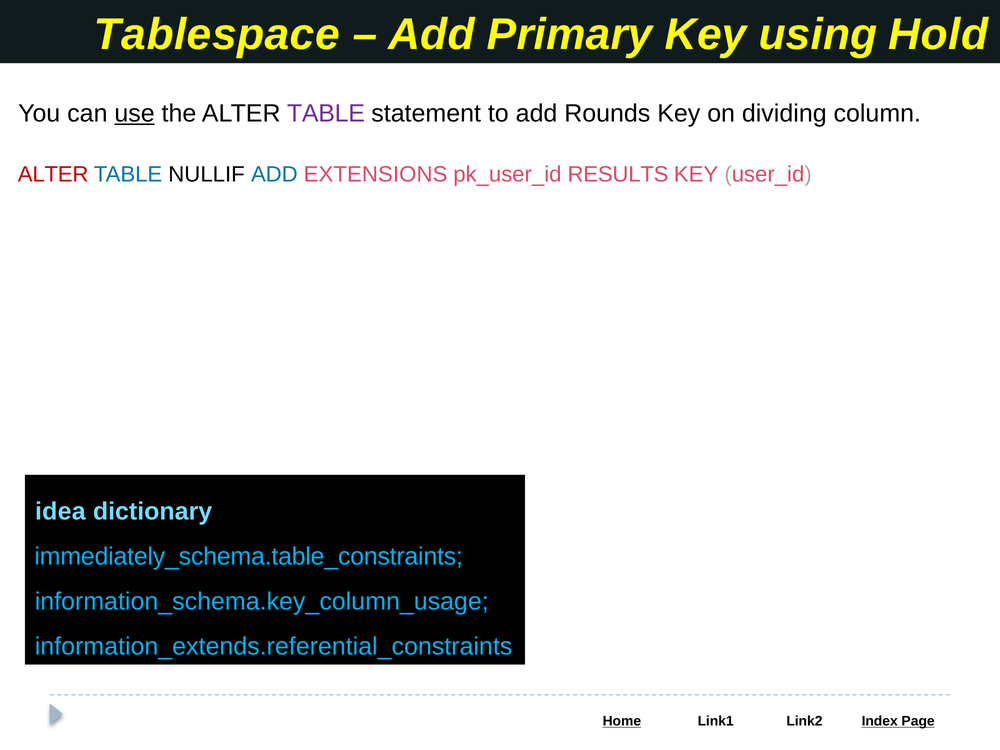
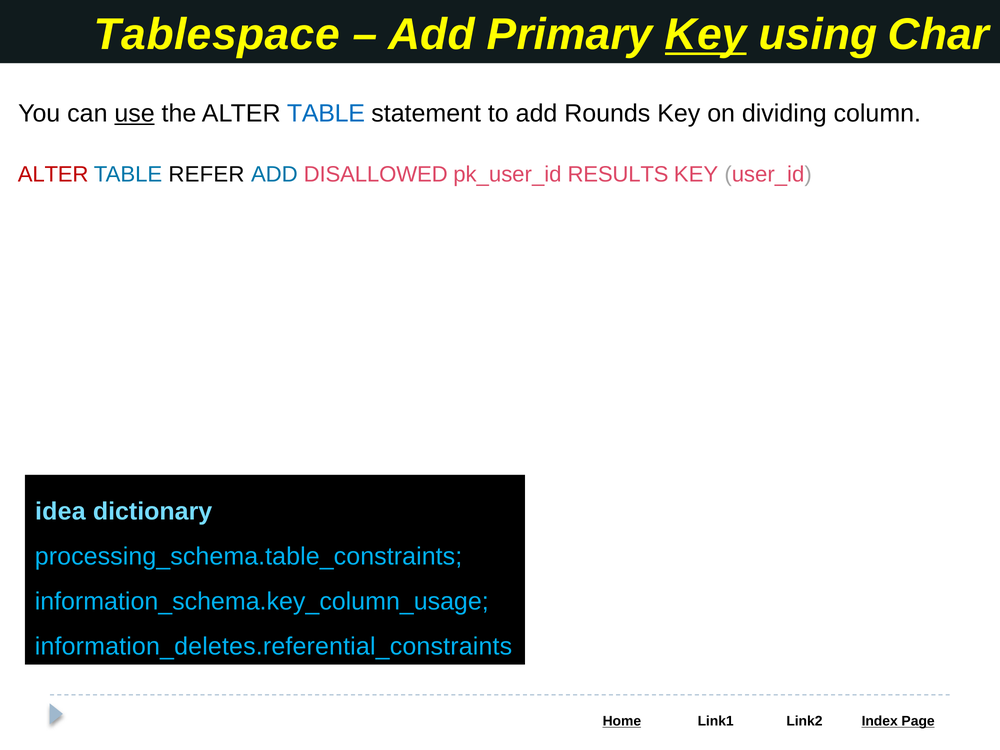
Key at (706, 35) underline: none -> present
Hold: Hold -> Char
TABLE at (326, 113) colour: purple -> blue
NULLIF: NULLIF -> REFER
EXTENSIONS: EXTENSIONS -> DISALLOWED
immediately_schema.table_constraints: immediately_schema.table_constraints -> processing_schema.table_constraints
information_extends.referential_constraints: information_extends.referential_constraints -> information_deletes.referential_constraints
